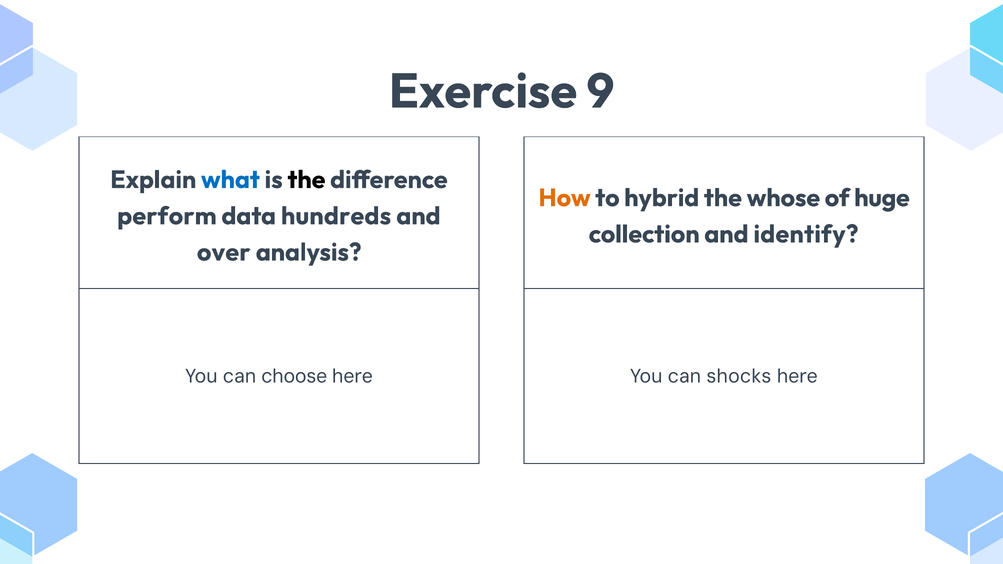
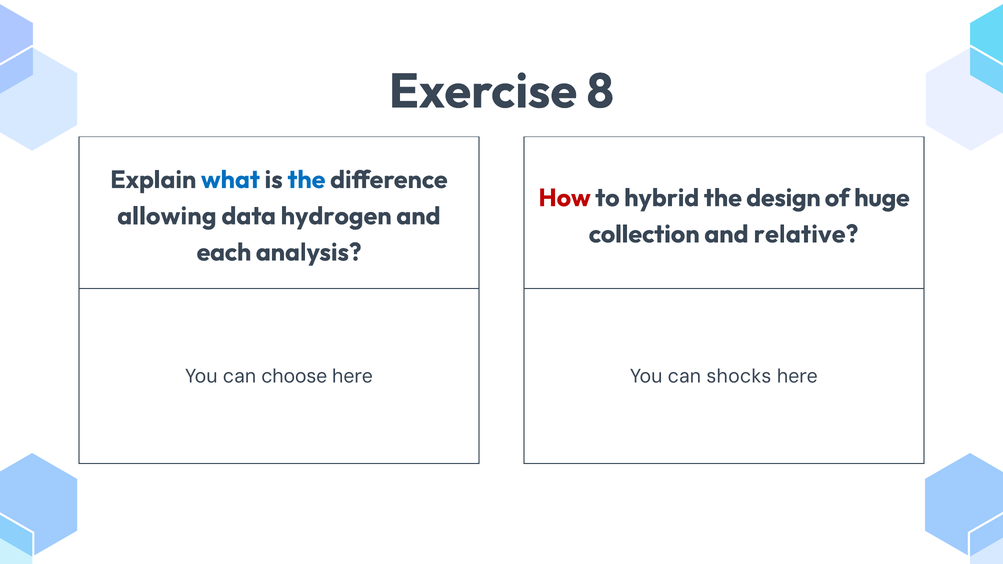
9: 9 -> 8
the at (306, 180) colour: black -> blue
How colour: orange -> red
whose: whose -> design
perform: perform -> allowing
hundreds: hundreds -> hydrogen
identify: identify -> relative
over: over -> each
